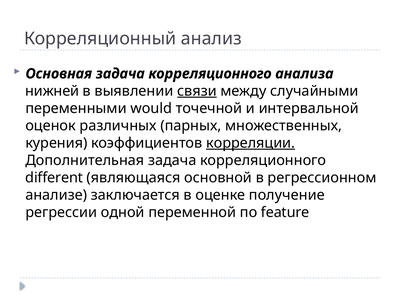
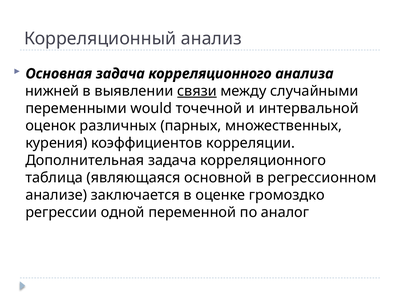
корреляции underline: present -> none
different: different -> таблица
получение: получение -> громоздко
feature: feature -> аналог
